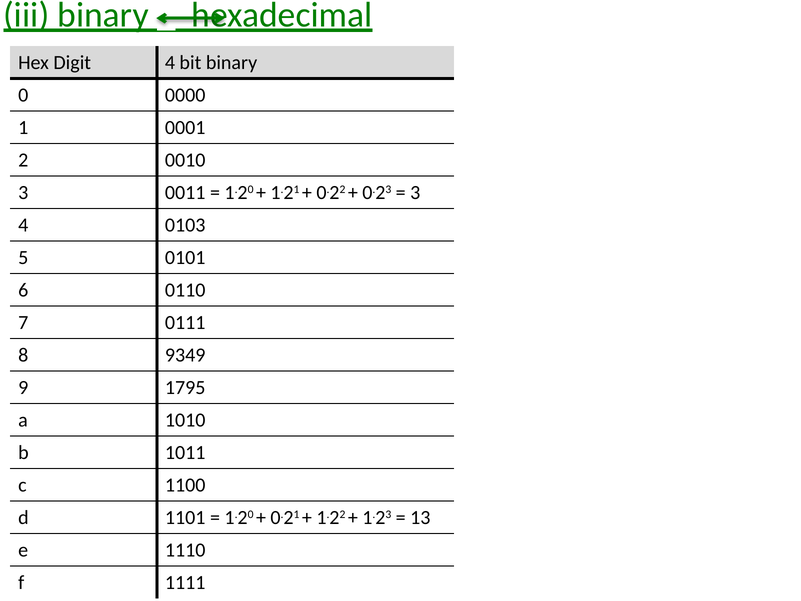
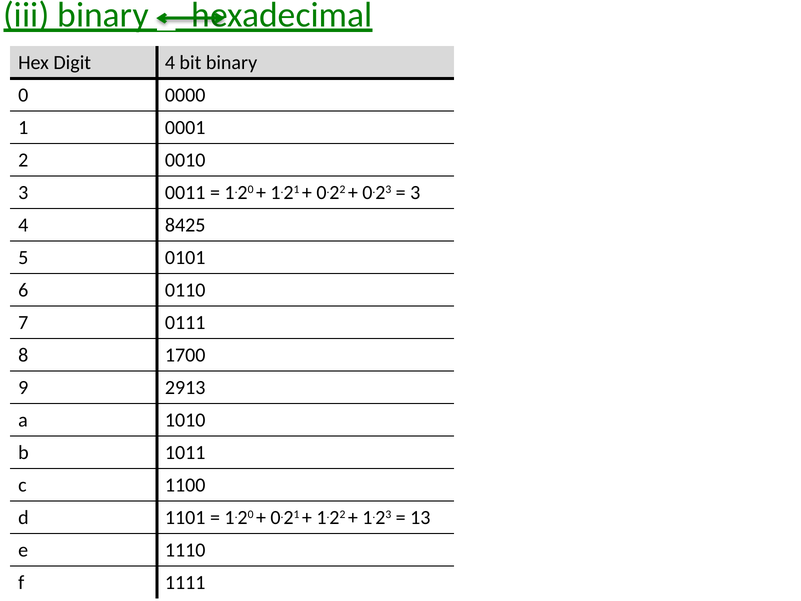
0103: 0103 -> 8425
9349: 9349 -> 1700
1795: 1795 -> 2913
